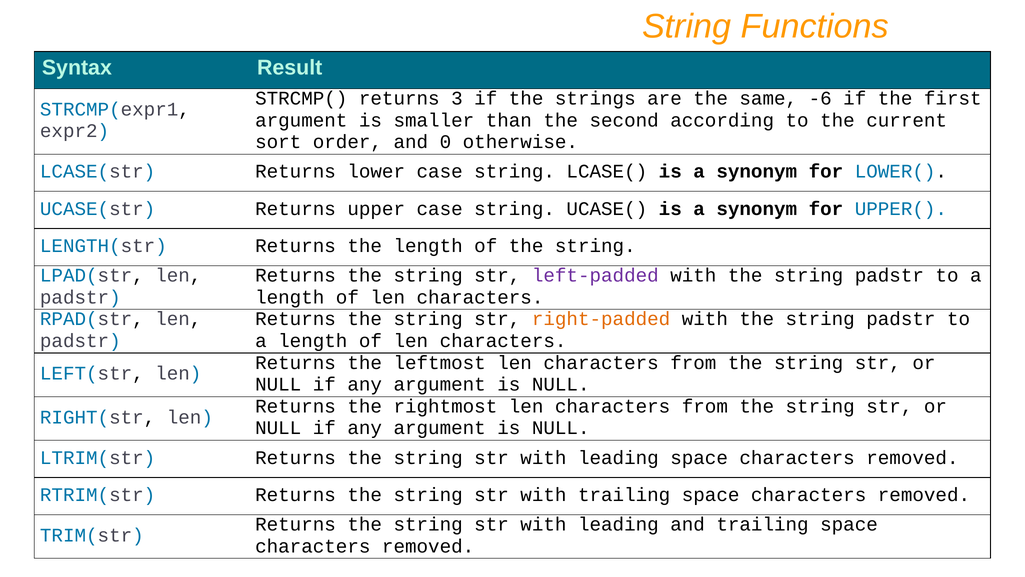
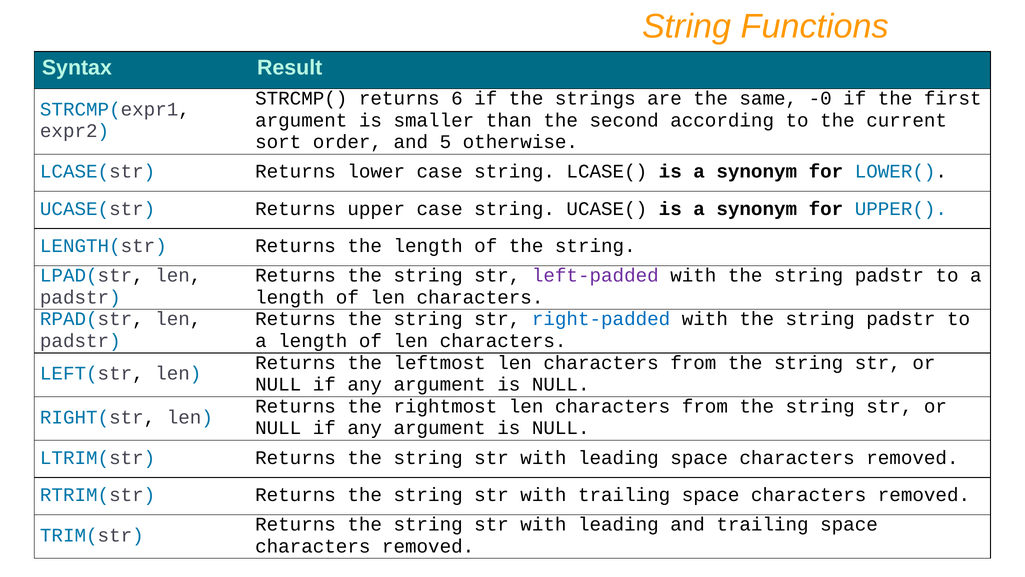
3: 3 -> 6
-6: -6 -> -0
0: 0 -> 5
right-padded colour: orange -> blue
